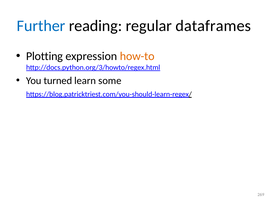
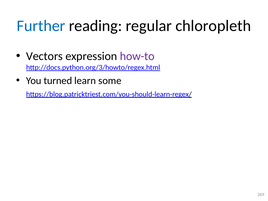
dataframes: dataframes -> chloropleth
Plotting: Plotting -> Vectors
how-to colour: orange -> purple
